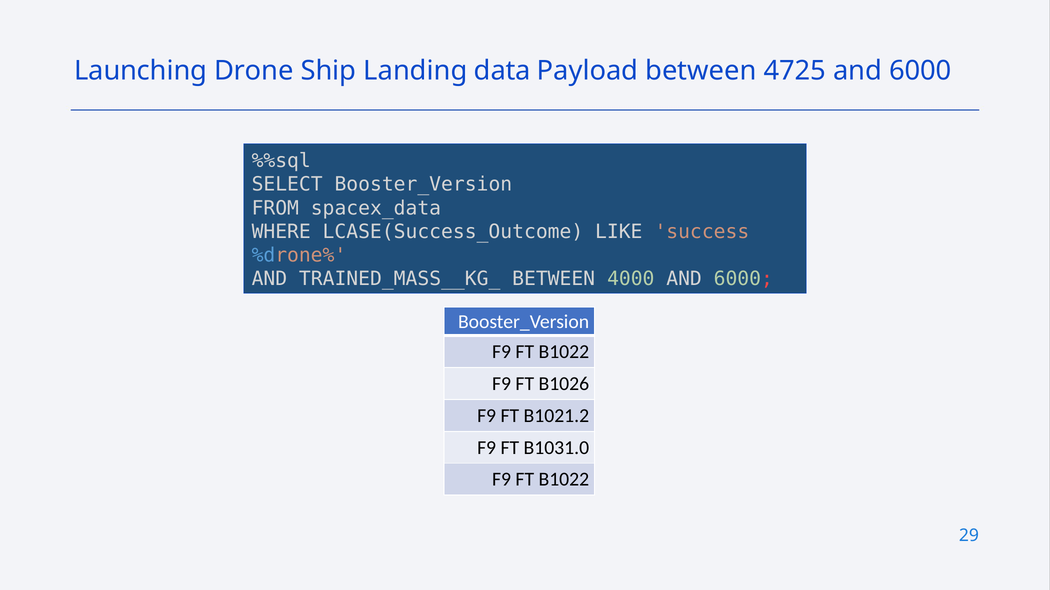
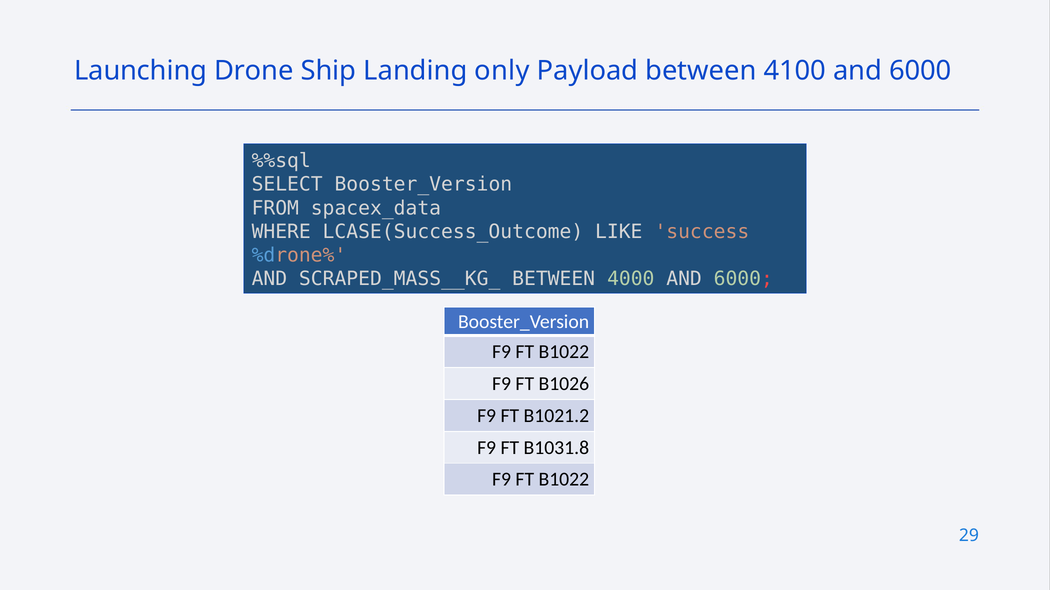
data: data -> only
4725: 4725 -> 4100
TRAINED_MASS__KG_: TRAINED_MASS__KG_ -> SCRAPED_MASS__KG_
B1031.0: B1031.0 -> B1031.8
